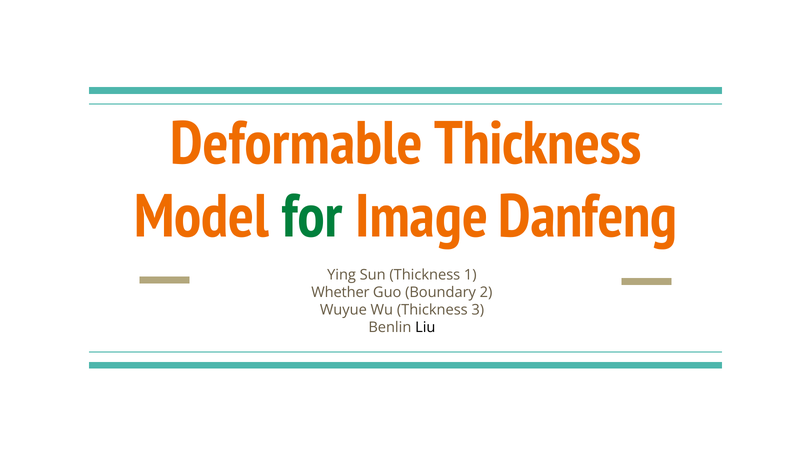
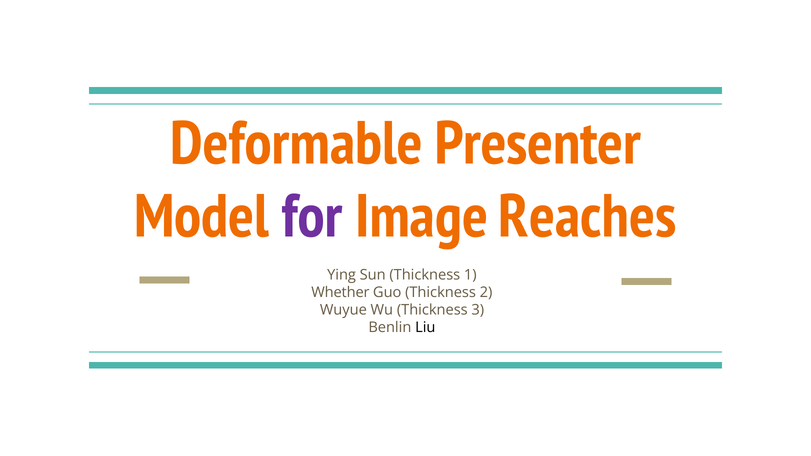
Deformable Thickness: Thickness -> Presenter
for colour: green -> purple
Danfeng: Danfeng -> Reaches
Guo Boundary: Boundary -> Thickness
